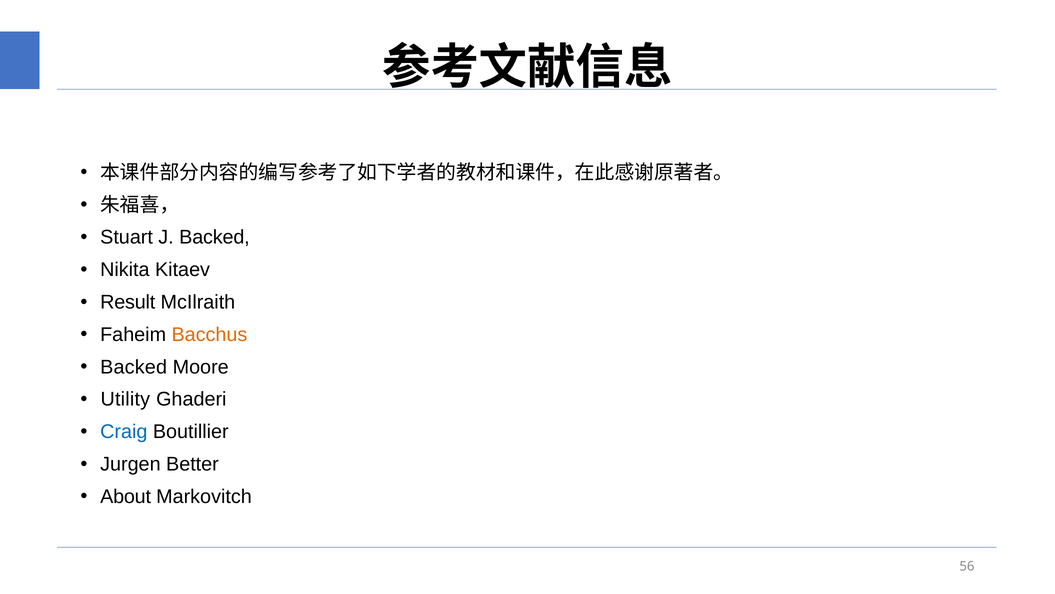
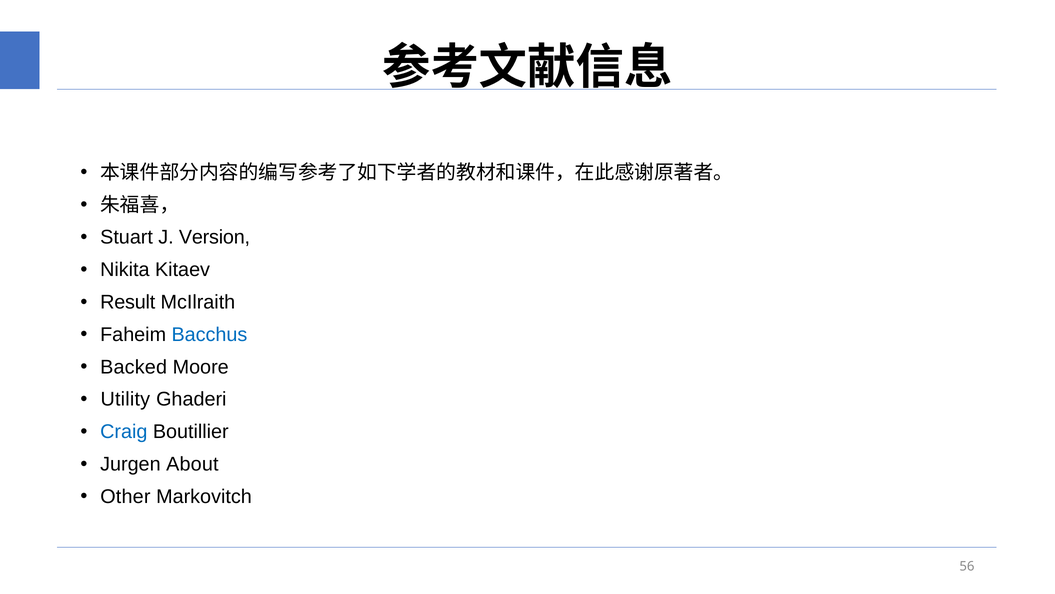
J Backed: Backed -> Version
Bacchus colour: orange -> blue
Better: Better -> About
About: About -> Other
